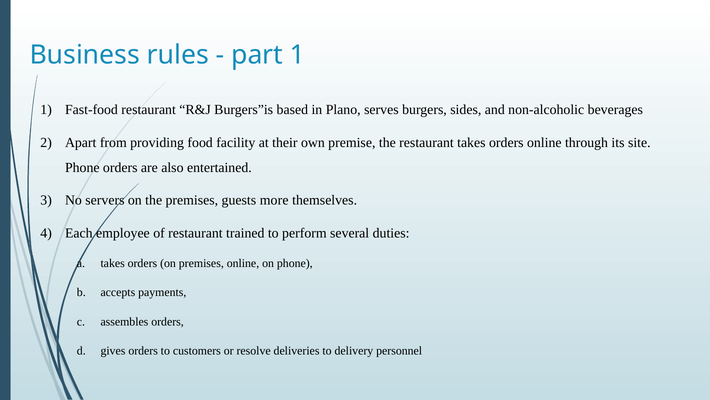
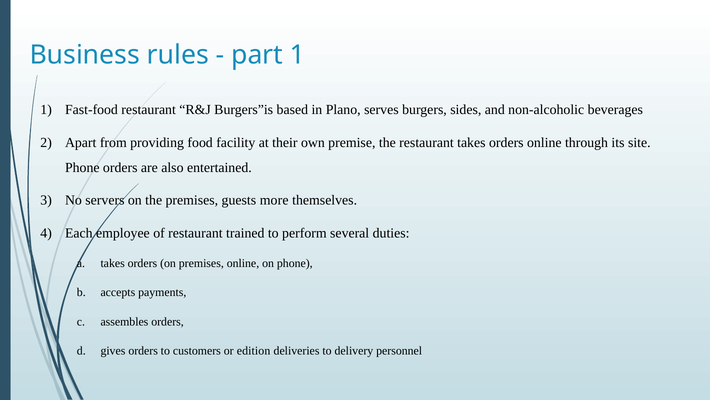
resolve: resolve -> edition
